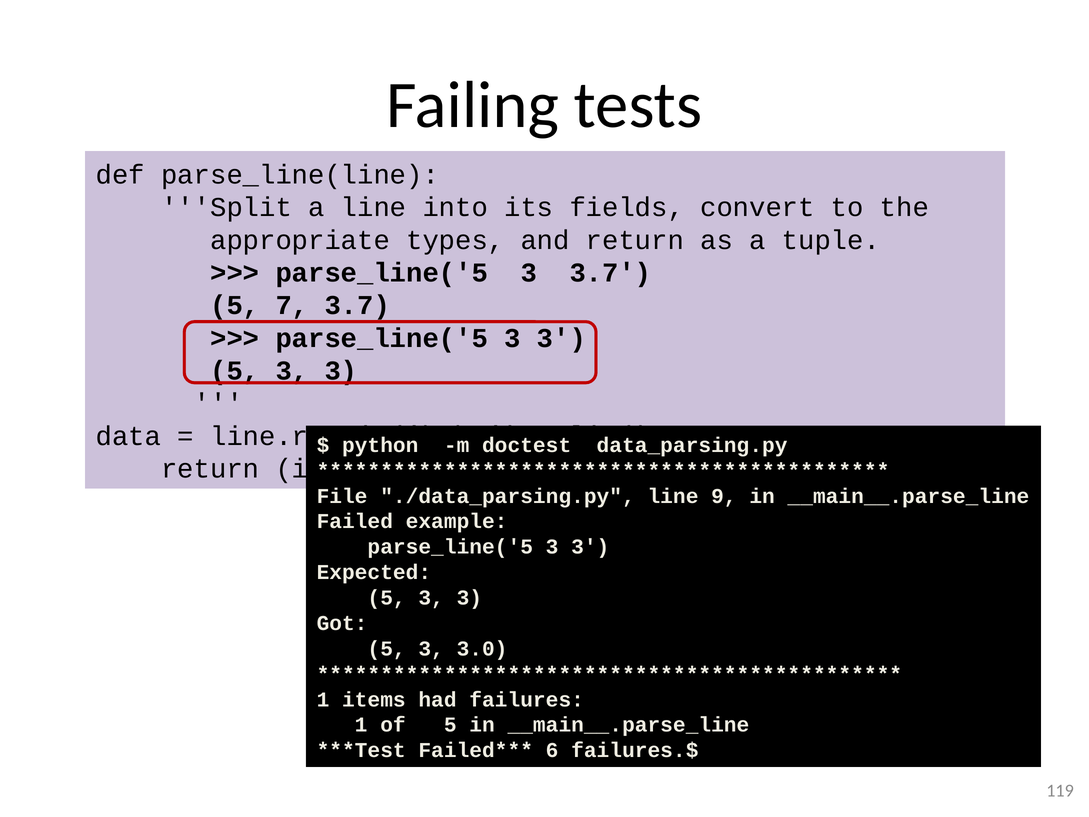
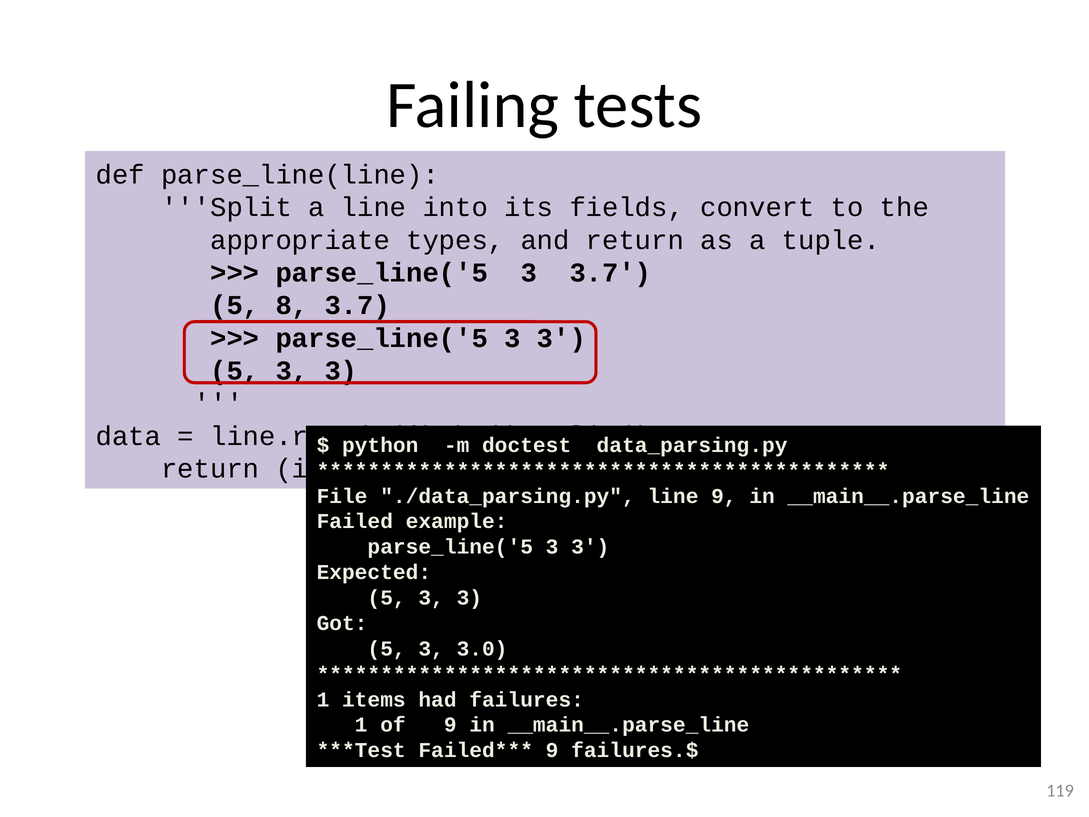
7: 7 -> 8
of 5: 5 -> 9
6 at (552, 750): 6 -> 9
